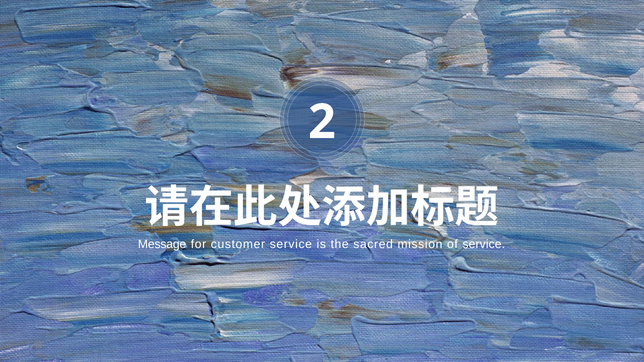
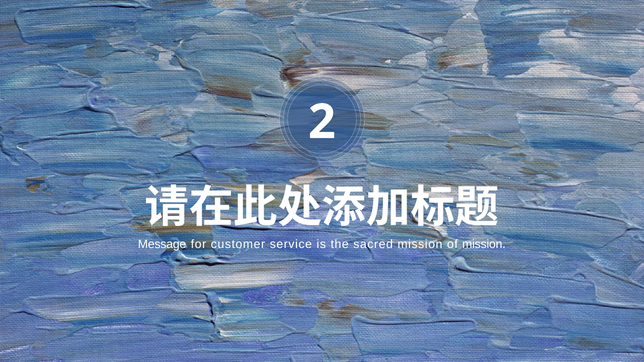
of service: service -> mission
